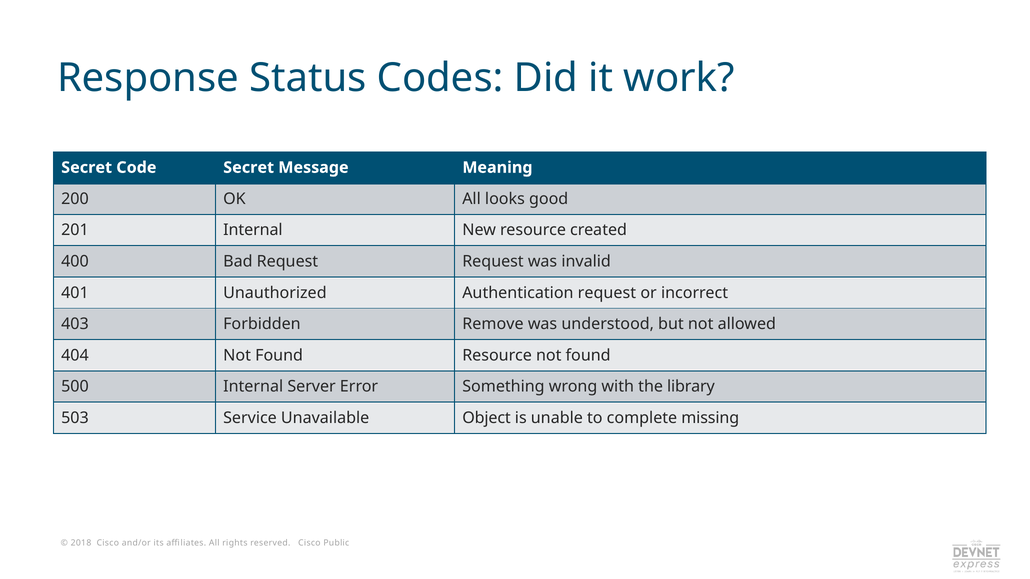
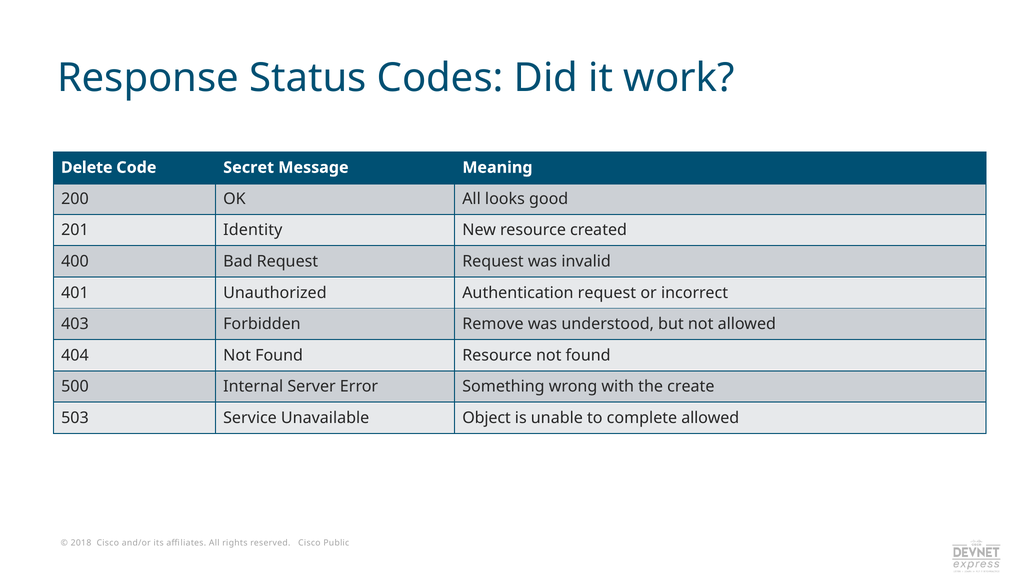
Secret at (87, 168): Secret -> Delete
201 Internal: Internal -> Identity
library: library -> create
complete missing: missing -> allowed
